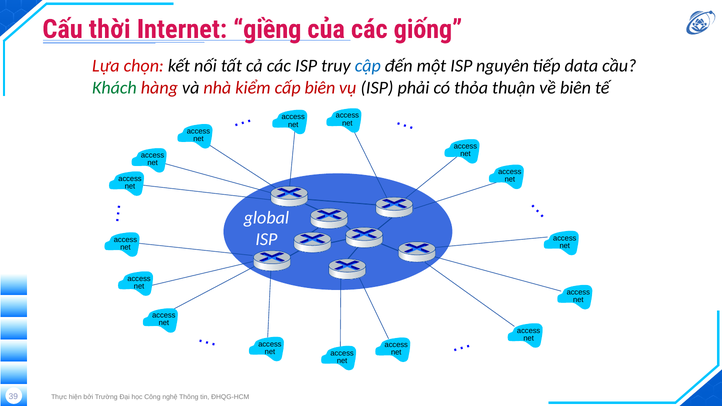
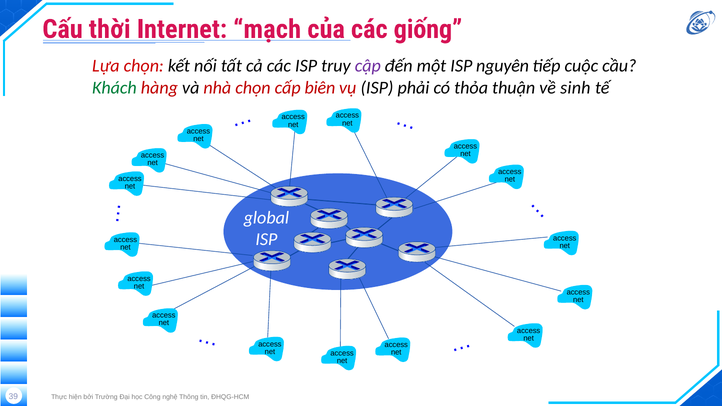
giềng: giềng -> mạch
cập colour: blue -> purple
data: data -> cuộc
nhà kiểm: kiểm -> chọn
về biên: biên -> sinh
